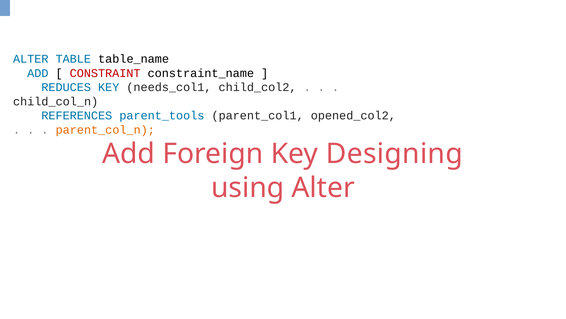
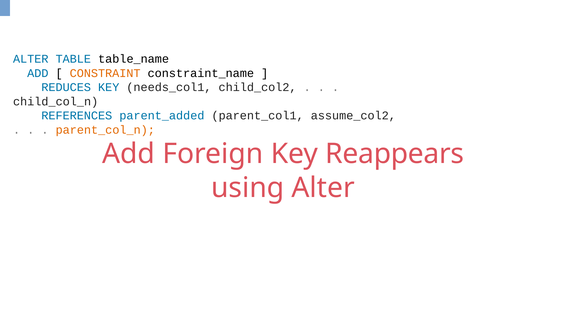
CONSTRAINT colour: red -> orange
parent_tools: parent_tools -> parent_added
opened_col2: opened_col2 -> assume_col2
Designing: Designing -> Reappears
